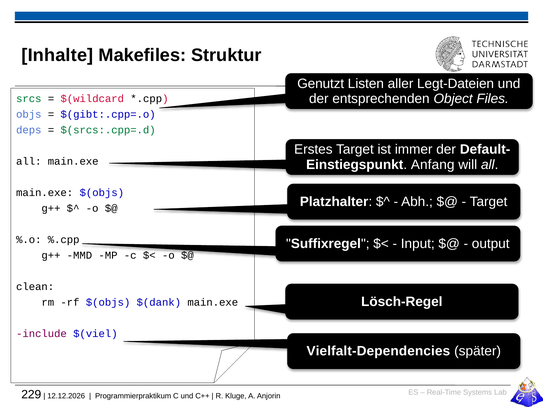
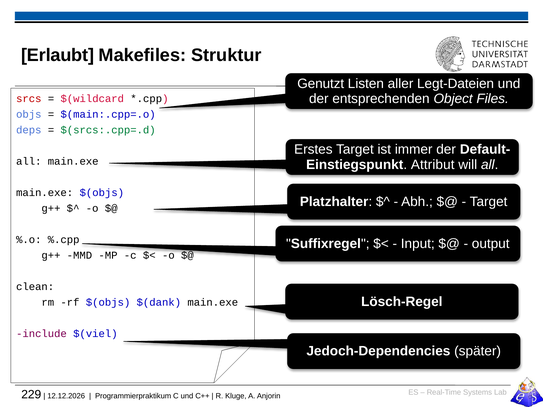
Inhalte: Inhalte -> Erlaubt
srcs colour: green -> red
$(gibt:.cpp=.o: $(gibt:.cpp=.o -> $(main:.cpp=.o
Anfang: Anfang -> Attribut
Vielfalt-Dependencies: Vielfalt-Dependencies -> Jedoch-Dependencies
